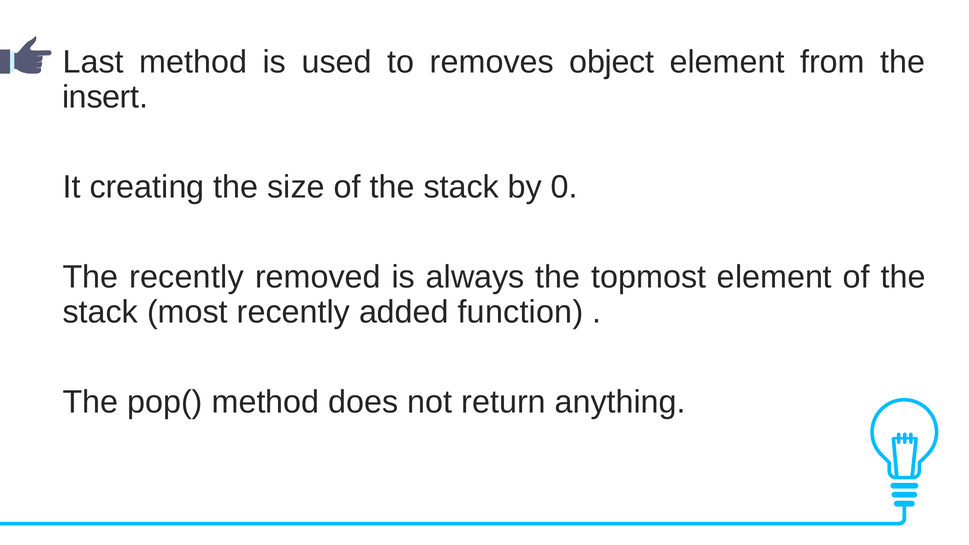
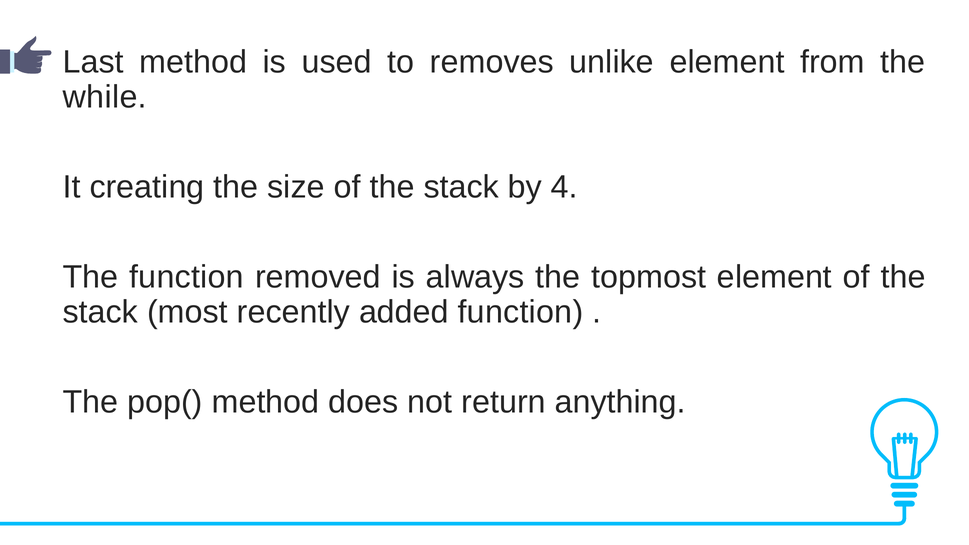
object: object -> unlike
insert: insert -> while
0: 0 -> 4
The recently: recently -> function
